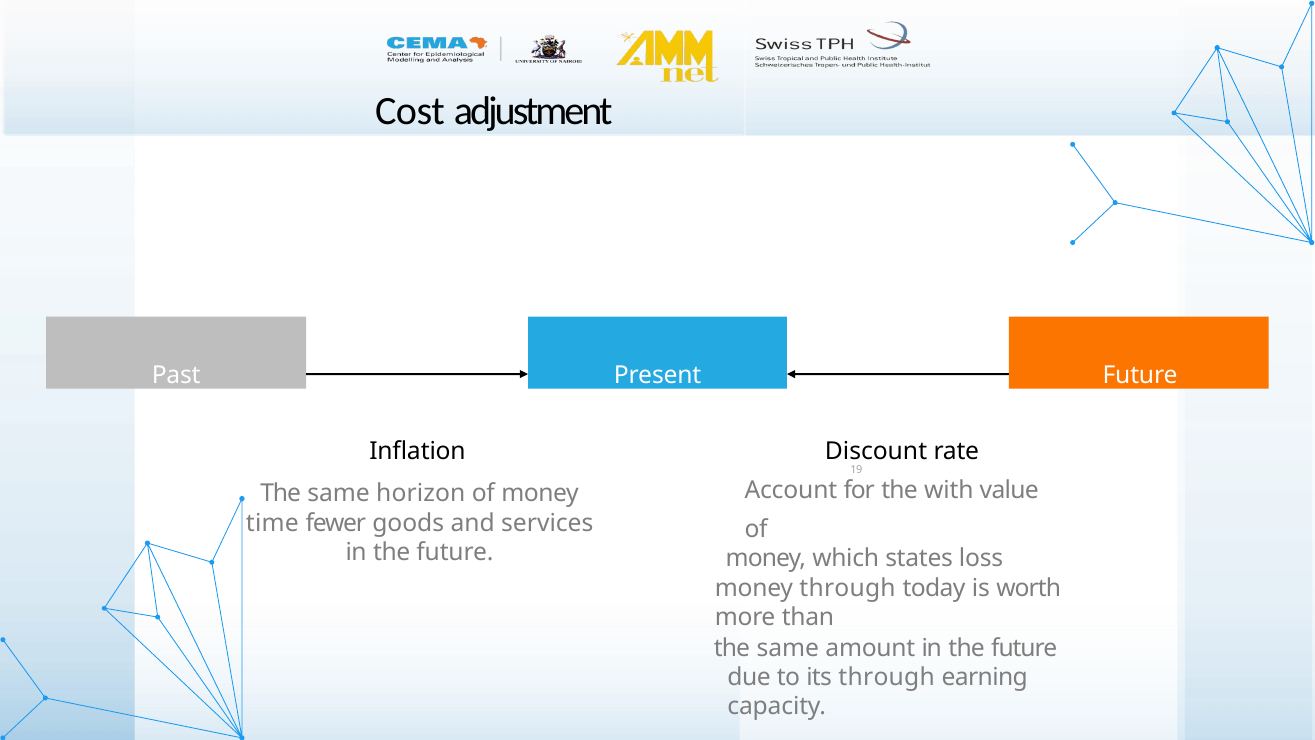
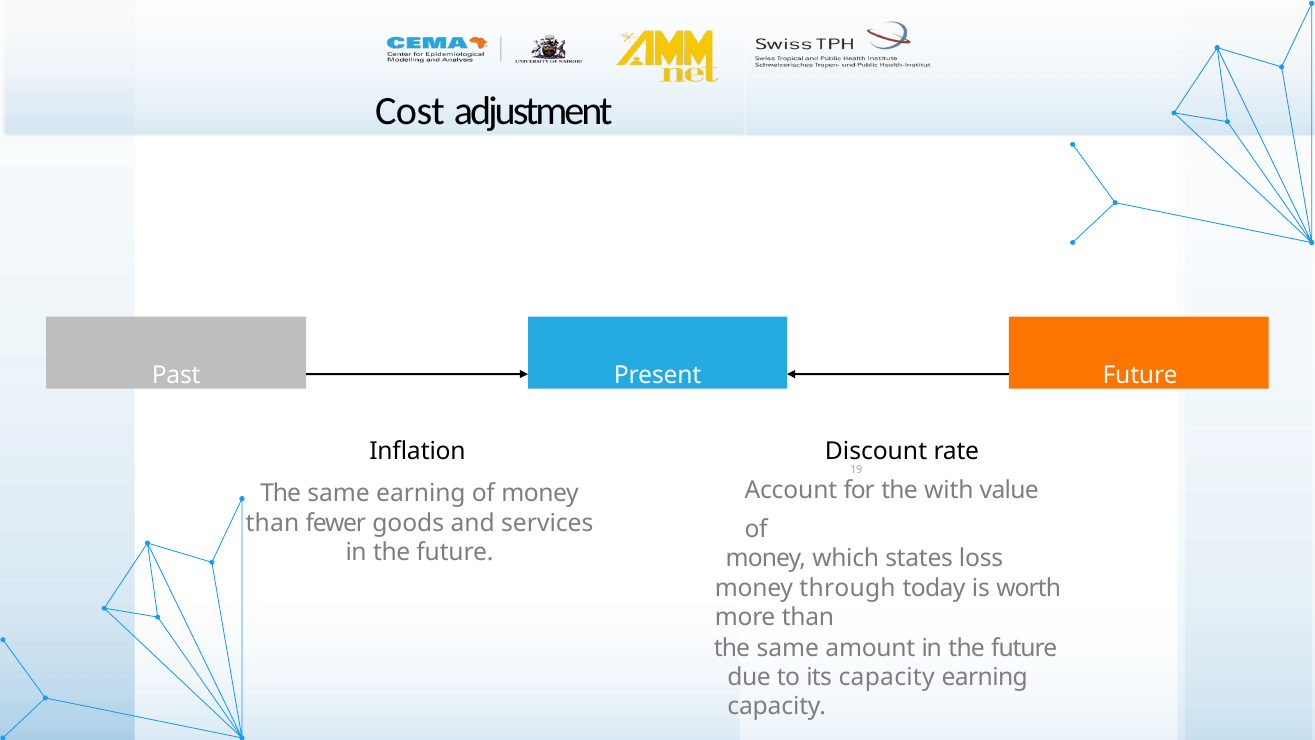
same horizon: horizon -> earning
time at (272, 523): time -> than
its through: through -> capacity
